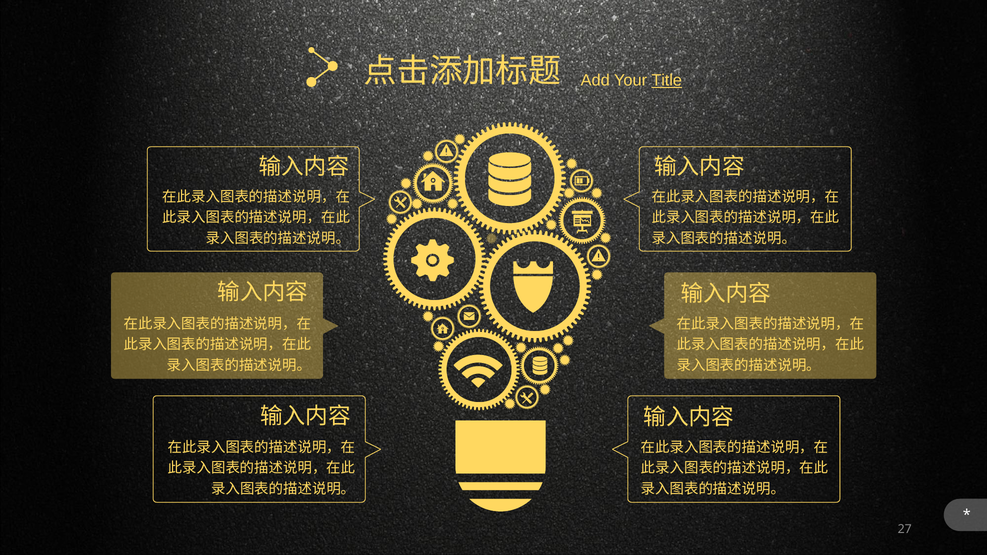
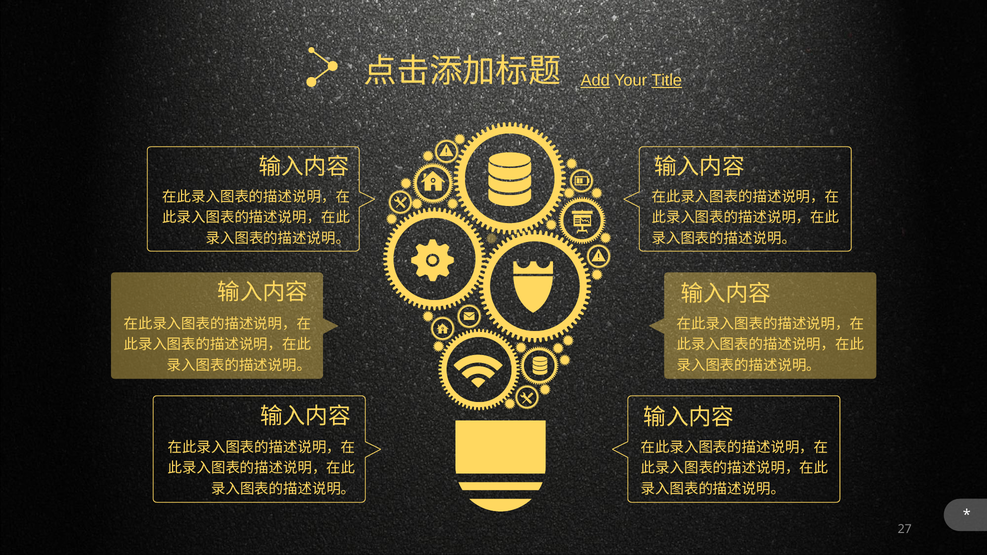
Add underline: none -> present
